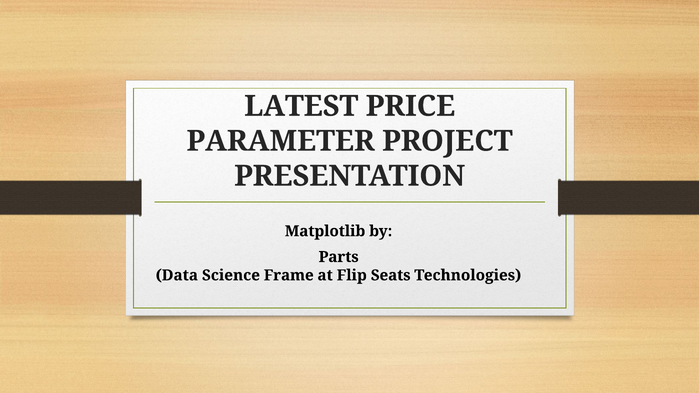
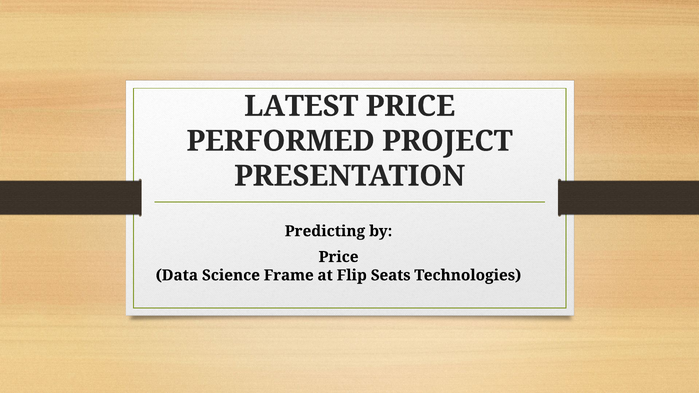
PARAMETER: PARAMETER -> PERFORMED
Matplotlib: Matplotlib -> Predicting
Parts at (339, 257): Parts -> Price
